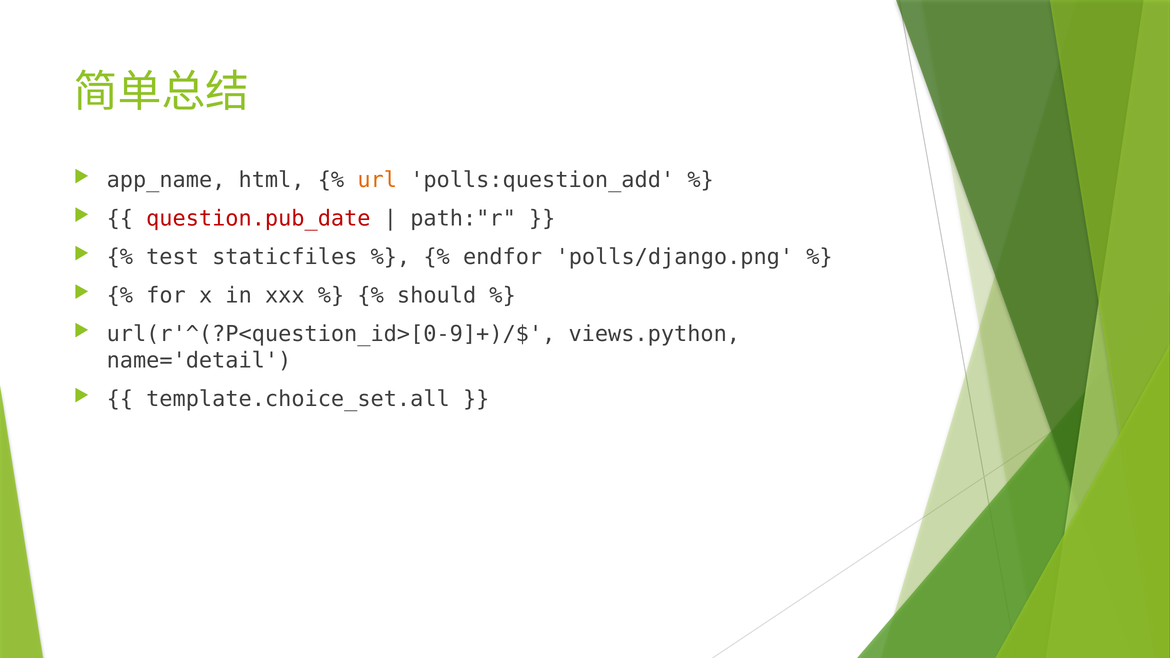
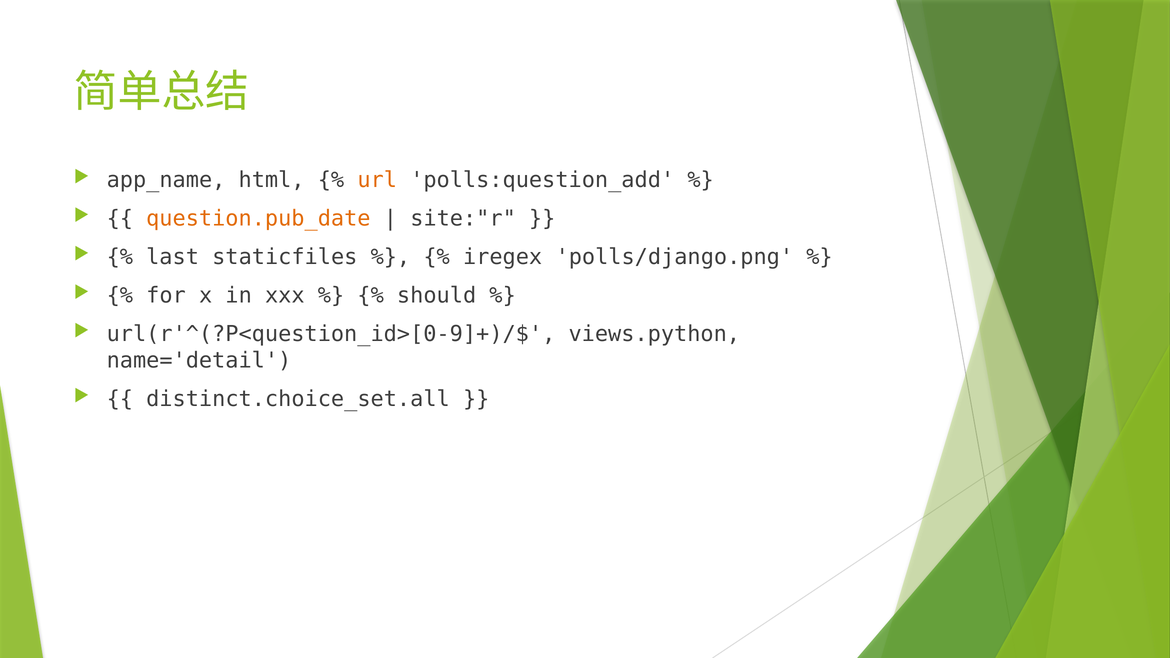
question.pub_date colour: red -> orange
path:"r: path:"r -> site:"r
test: test -> last
endfor: endfor -> iregex
template.choice_set.all: template.choice_set.all -> distinct.choice_set.all
